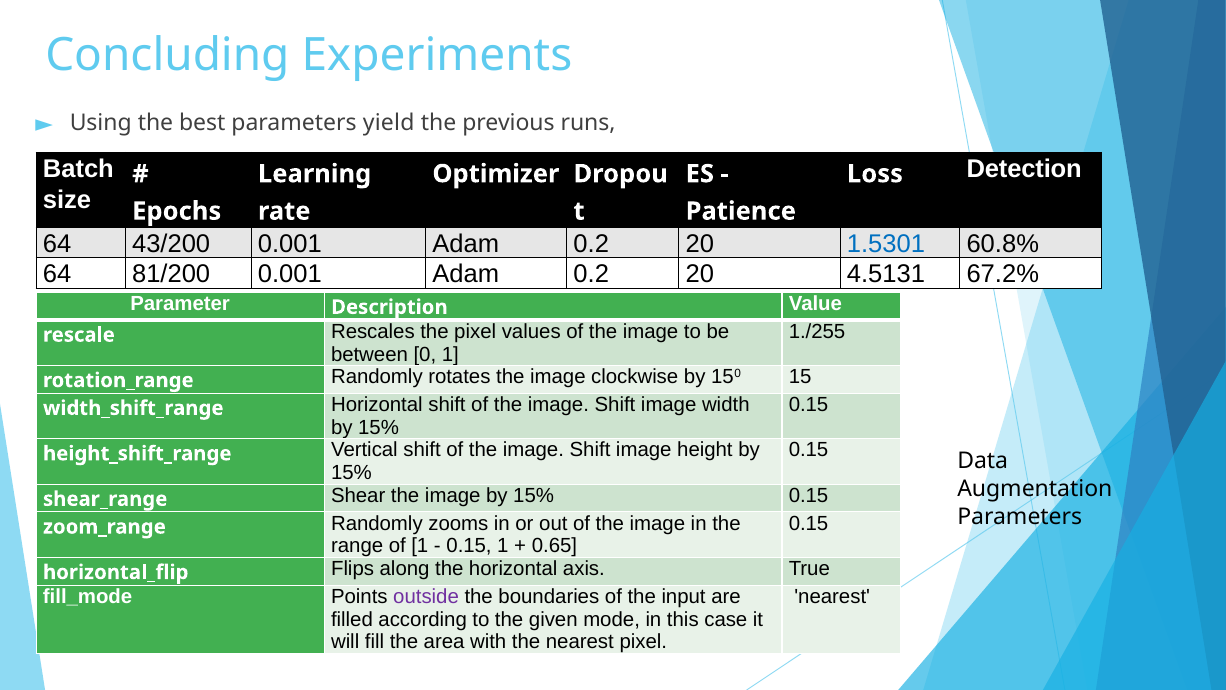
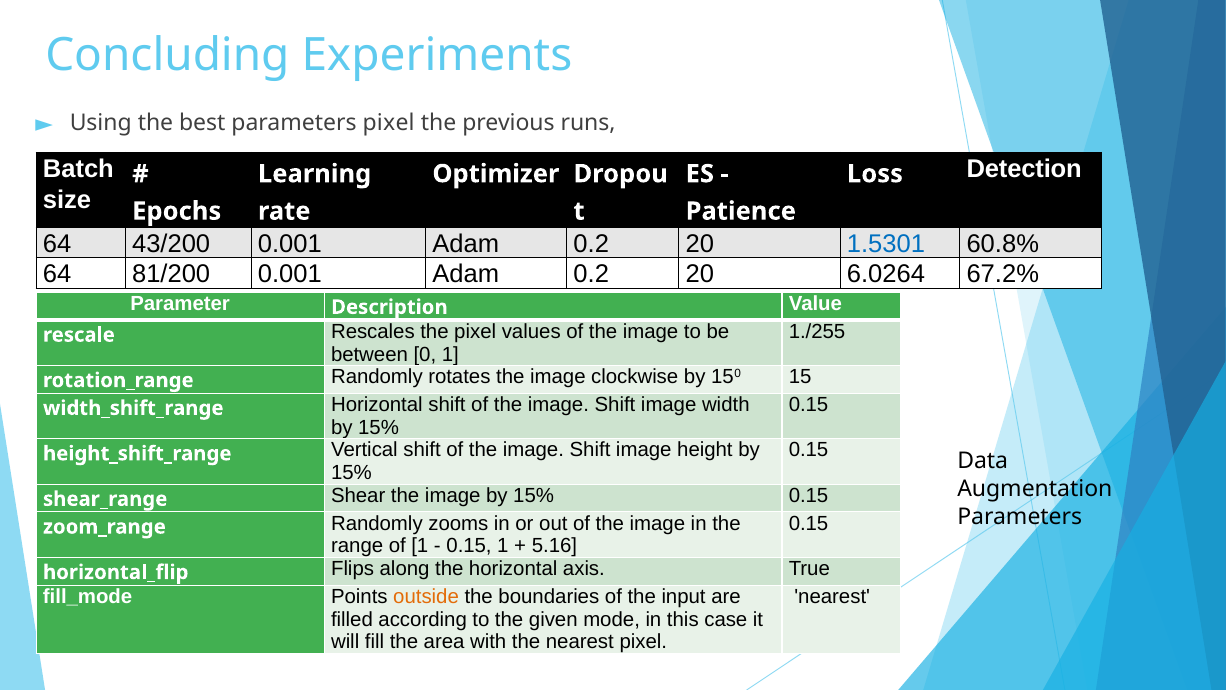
parameters yield: yield -> pixel
4.5131: 4.5131 -> 6.0264
0.65: 0.65 -> 5.16
outside colour: purple -> orange
